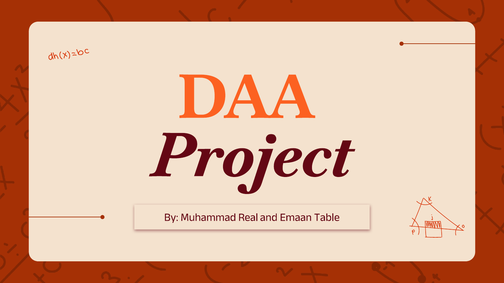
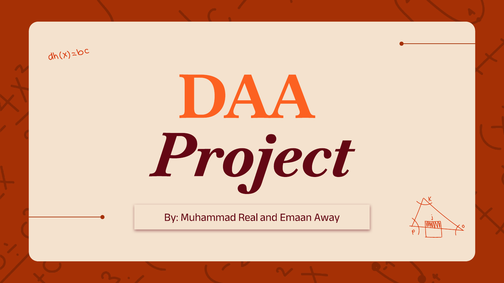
Table: Table -> Away
